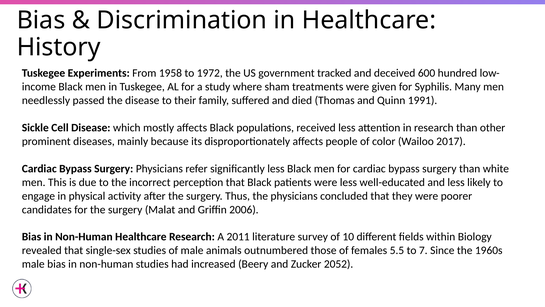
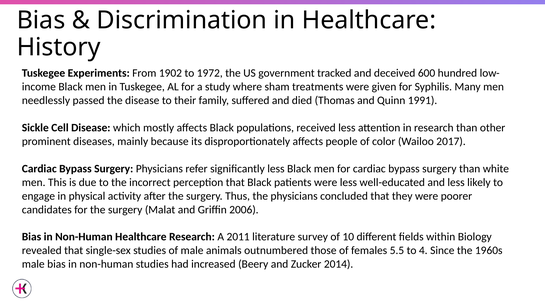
1958: 1958 -> 1902
7: 7 -> 4
2052: 2052 -> 2014
